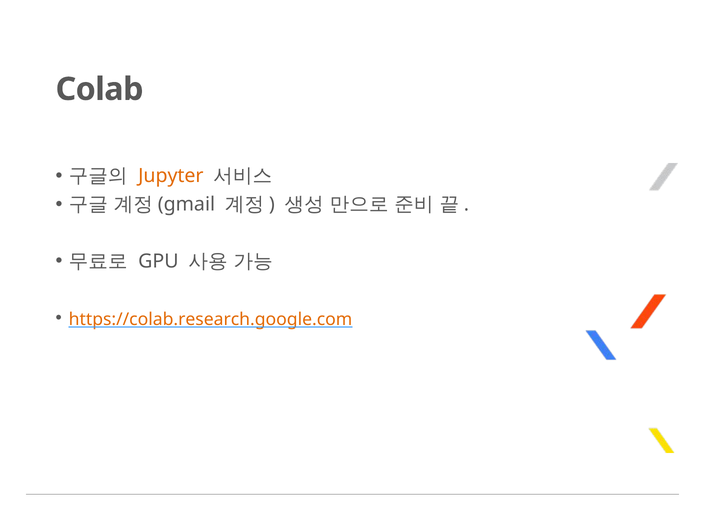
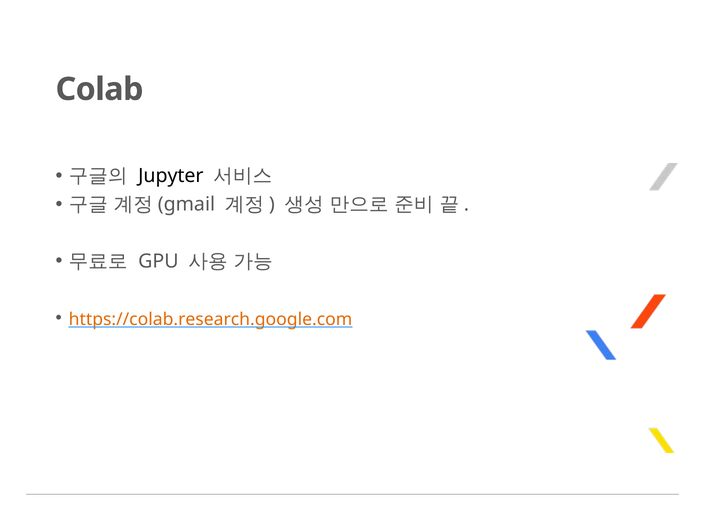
Jupyter colour: orange -> black
